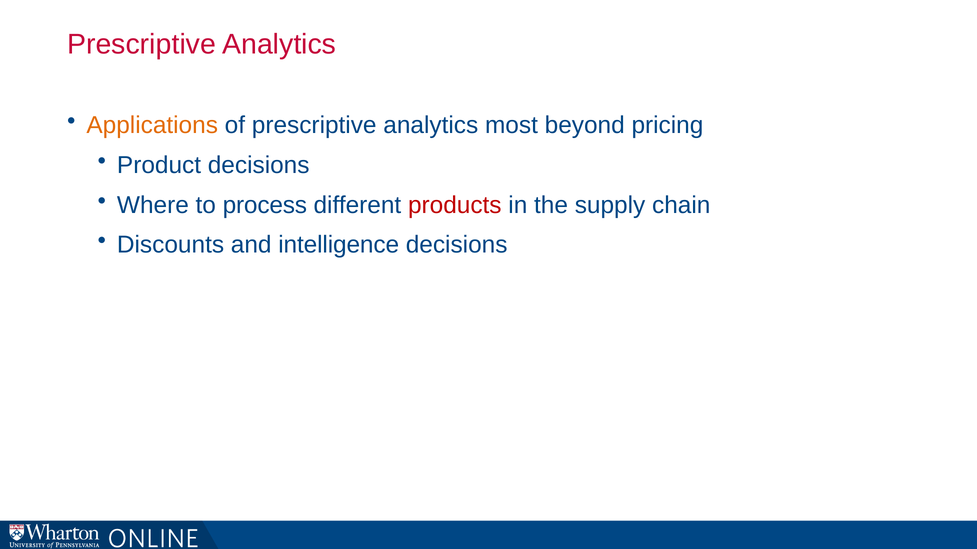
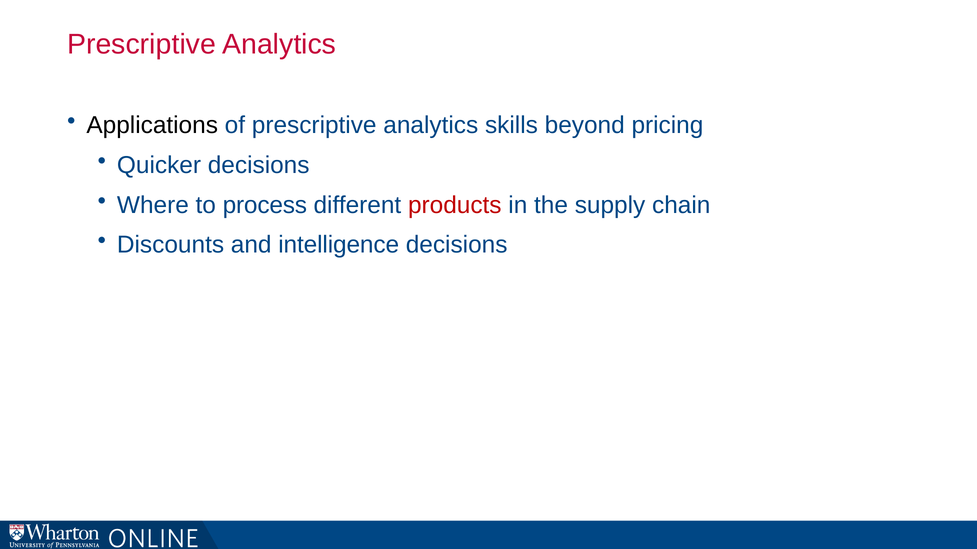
Applications colour: orange -> black
most: most -> skills
Product: Product -> Quicker
